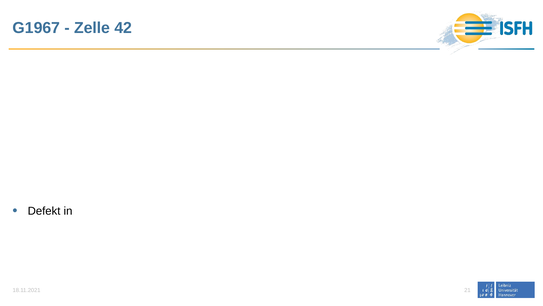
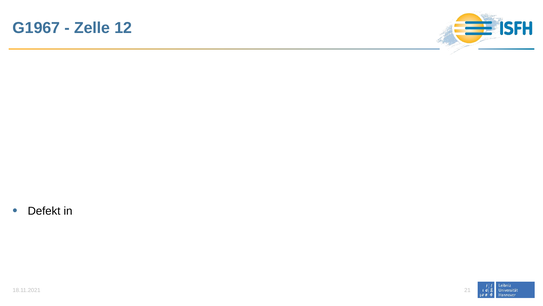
42: 42 -> 12
